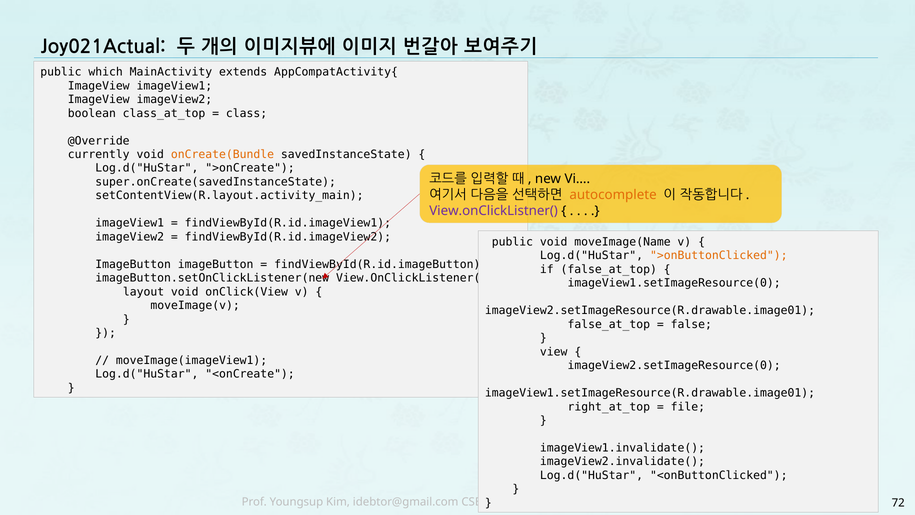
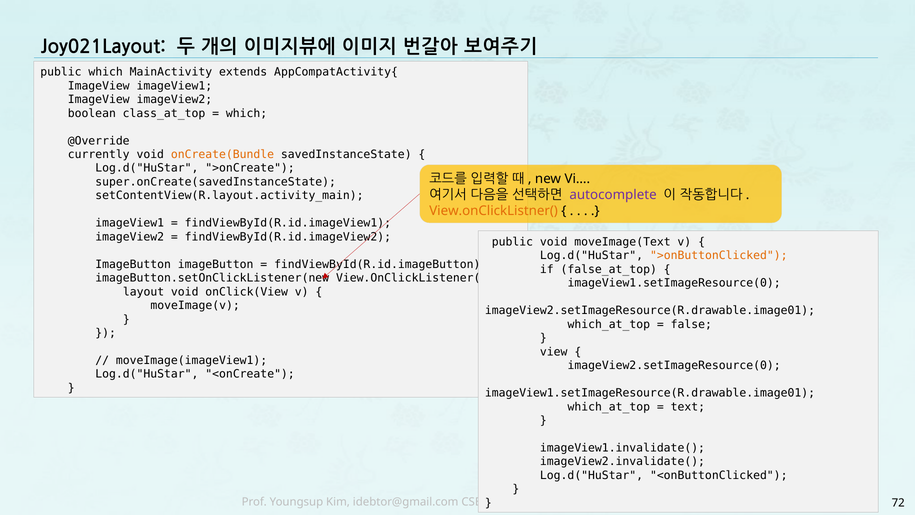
Joy021Actual: Joy021Actual -> Joy021Layout
class at (247, 113): class -> which
autocomplete colour: orange -> purple
View.onClickListner( colour: purple -> orange
moveImage(Name: moveImage(Name -> moveImage(Text
false_at_top at (609, 324): false_at_top -> which_at_top
right_at_top at (609, 407): right_at_top -> which_at_top
file: file -> text
